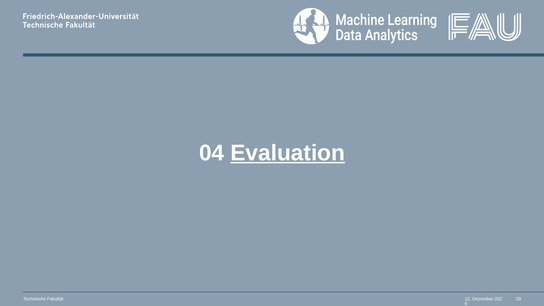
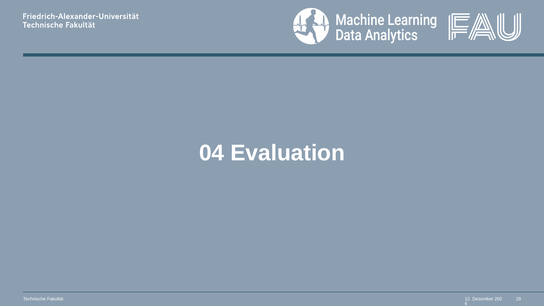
Evaluation underline: present -> none
